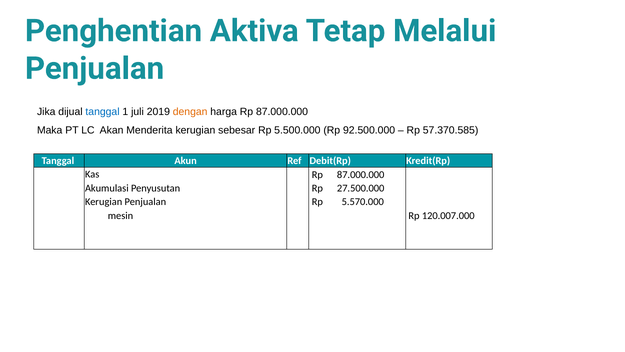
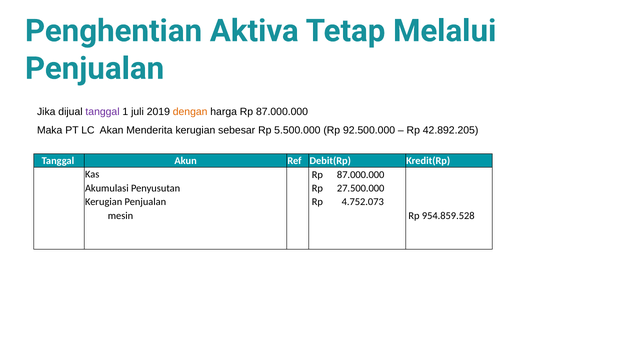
tanggal at (103, 111) colour: blue -> purple
57.370.585: 57.370.585 -> 42.892.205
5.570.000: 5.570.000 -> 4.752.073
120.007.000: 120.007.000 -> 954.859.528
